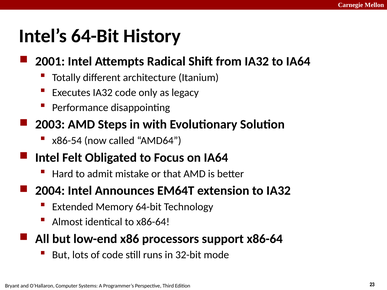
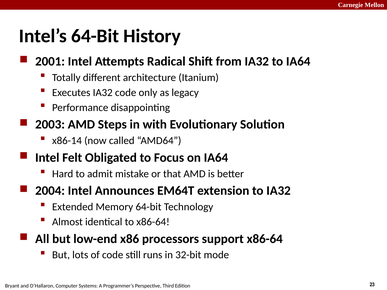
x86-54: x86-54 -> x86-14
